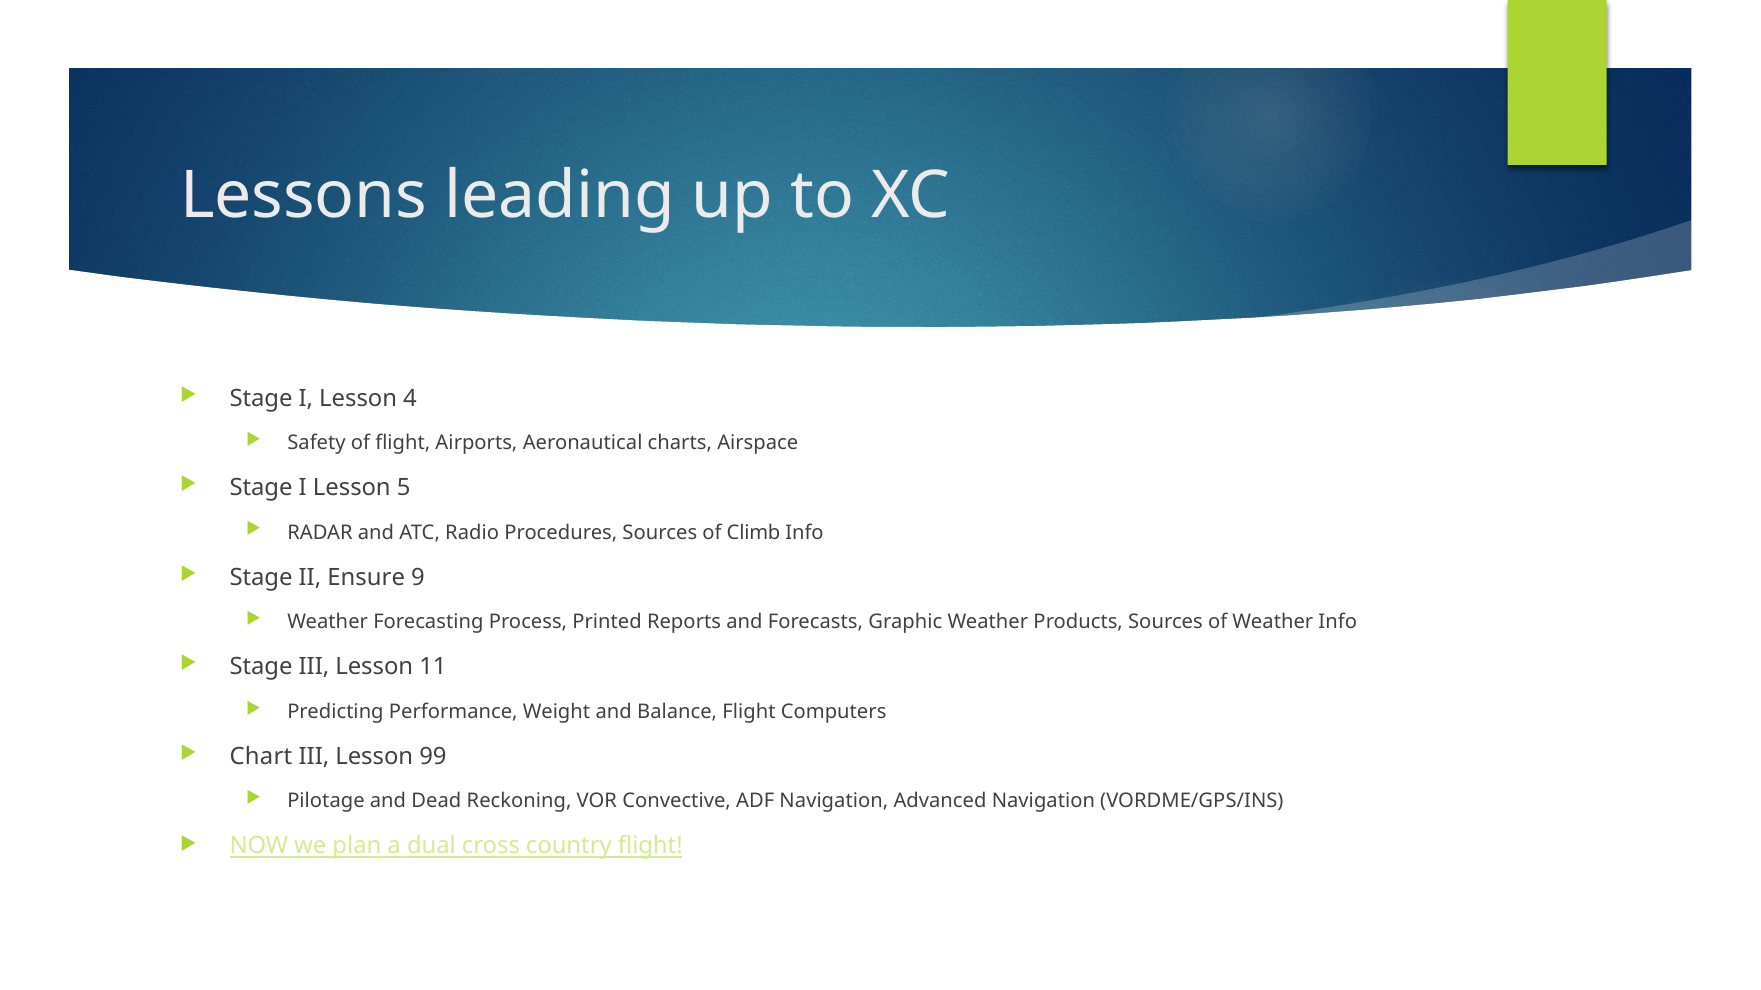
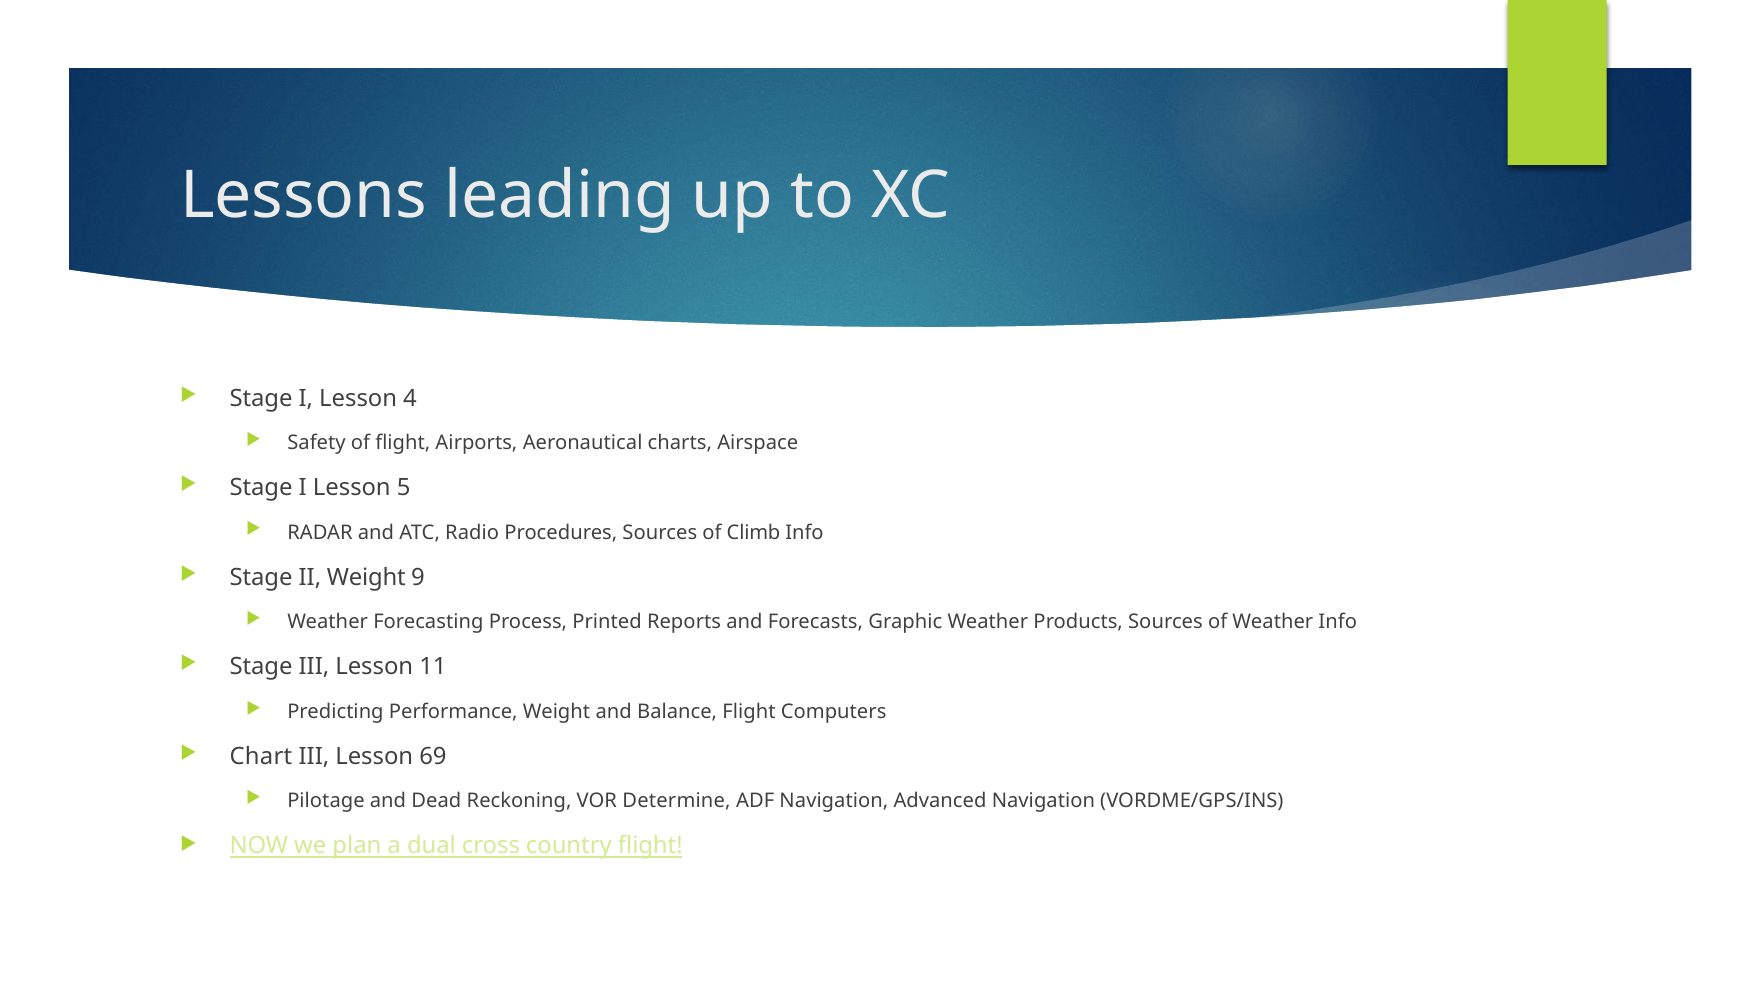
II Ensure: Ensure -> Weight
99: 99 -> 69
Convective: Convective -> Determine
